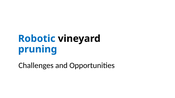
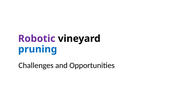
Robotic colour: blue -> purple
